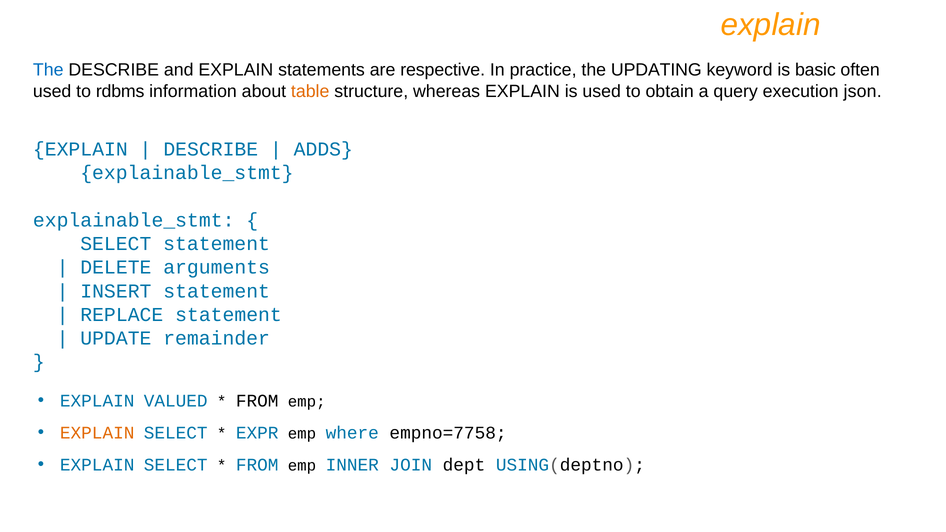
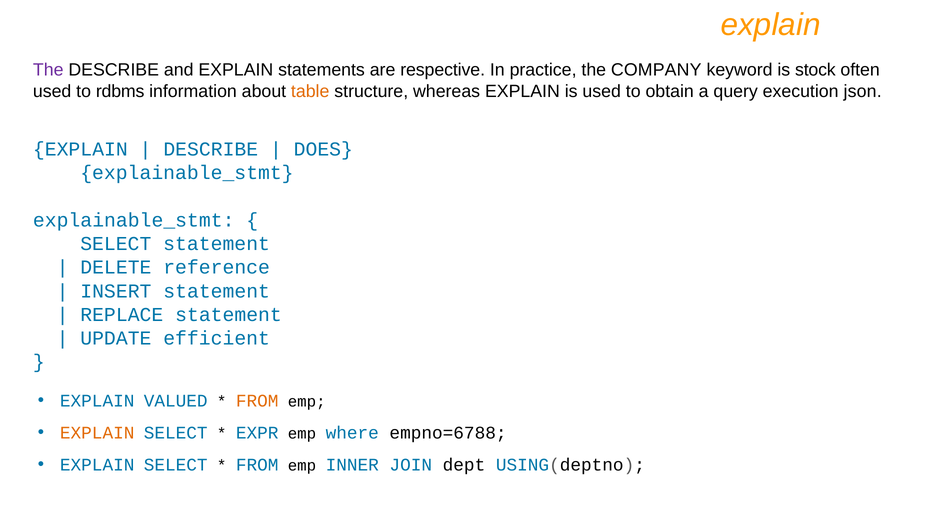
The at (48, 70) colour: blue -> purple
UPDATING: UPDATING -> COMPANY
basic: basic -> stock
ADDS: ADDS -> DOES
arguments: arguments -> reference
remainder: remainder -> efficient
FROM at (257, 401) colour: black -> orange
empno=7758: empno=7758 -> empno=6788
